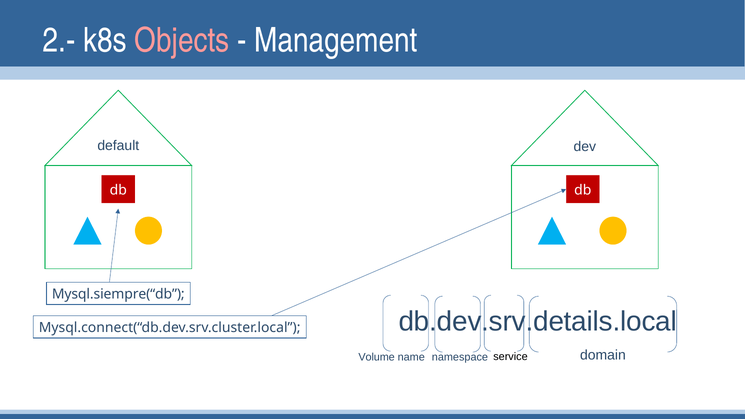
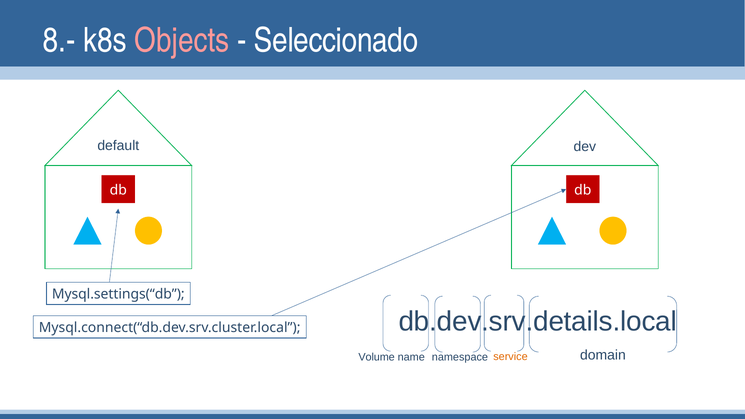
2.-: 2.- -> 8.-
Management: Management -> Seleccionado
Mysql.siempre(“db: Mysql.siempre(“db -> Mysql.settings(“db
service colour: black -> orange
